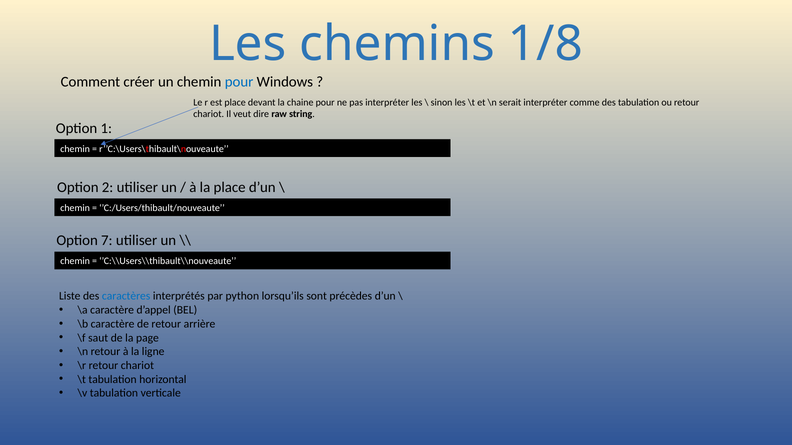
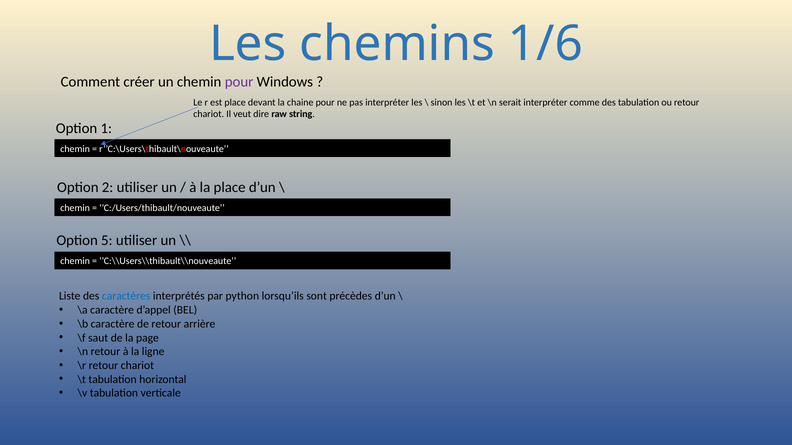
1/8: 1/8 -> 1/6
pour at (239, 82) colour: blue -> purple
7: 7 -> 5
